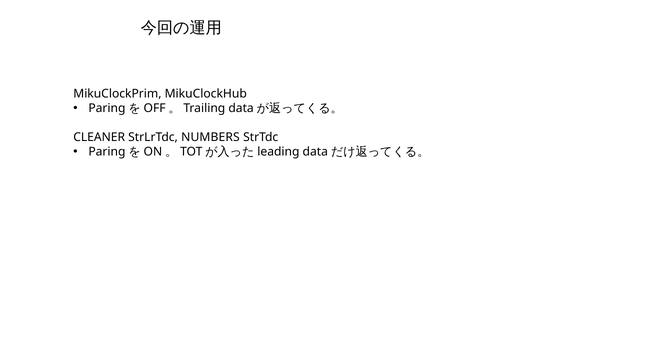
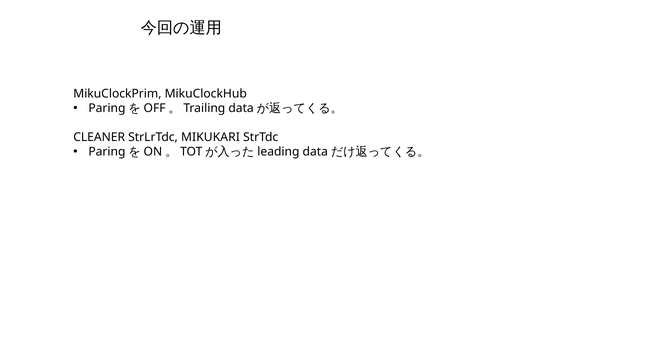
NUMBERS: NUMBERS -> MIKUKARI
